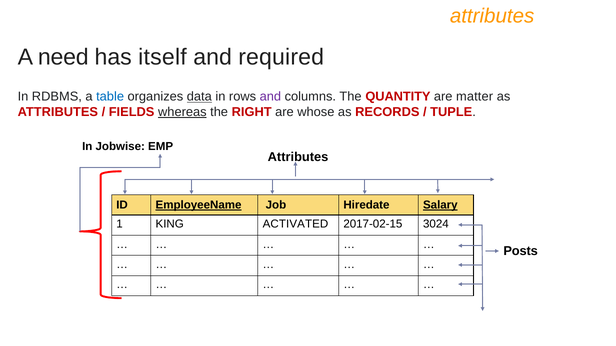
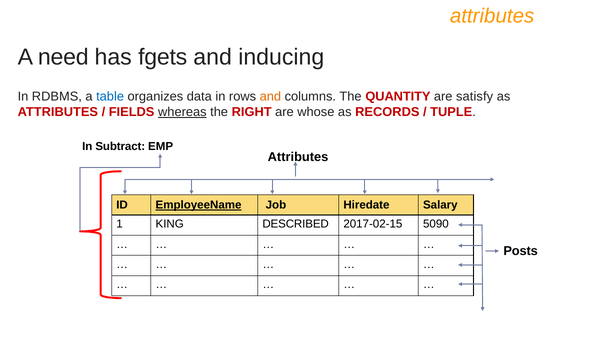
itself: itself -> fgets
required: required -> inducing
data underline: present -> none
and at (270, 97) colour: purple -> orange
matter: matter -> satisfy
Jobwise: Jobwise -> Subtract
Salary underline: present -> none
ACTIVATED: ACTIVATED -> DESCRIBED
3024: 3024 -> 5090
